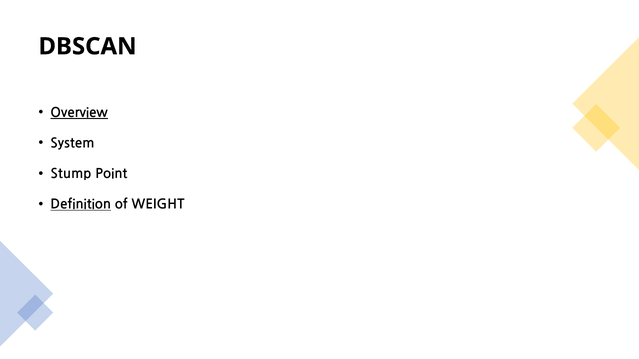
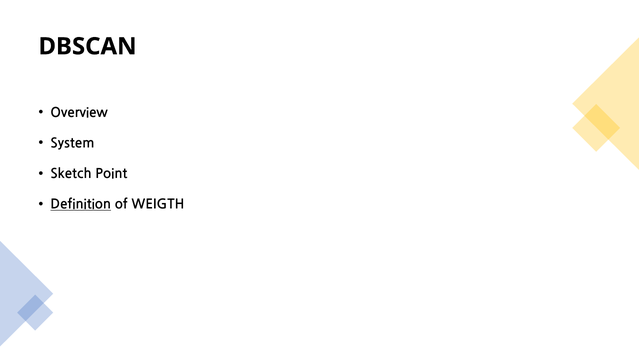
Overview underline: present -> none
Stump: Stump -> Sketch
WEIGHT: WEIGHT -> WEIGTH
